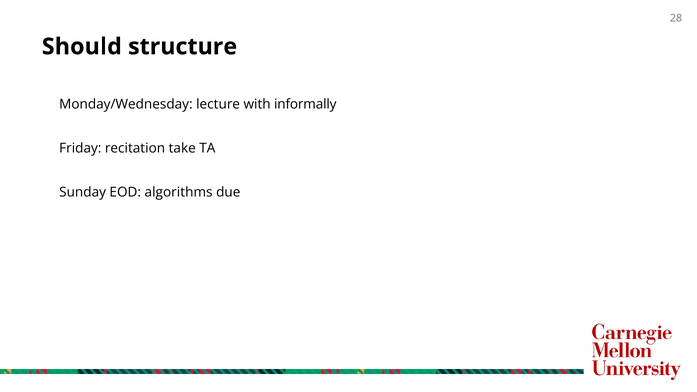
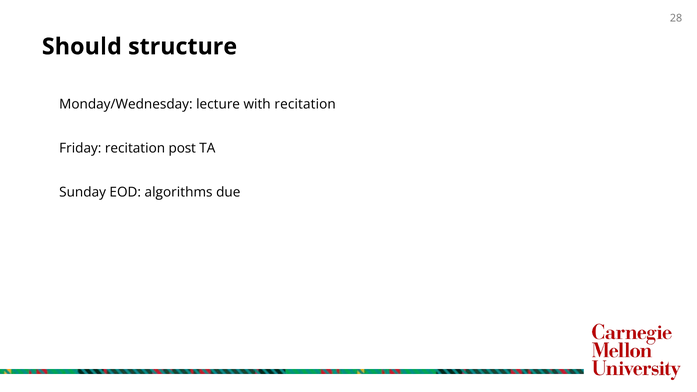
with informally: informally -> recitation
take: take -> post
